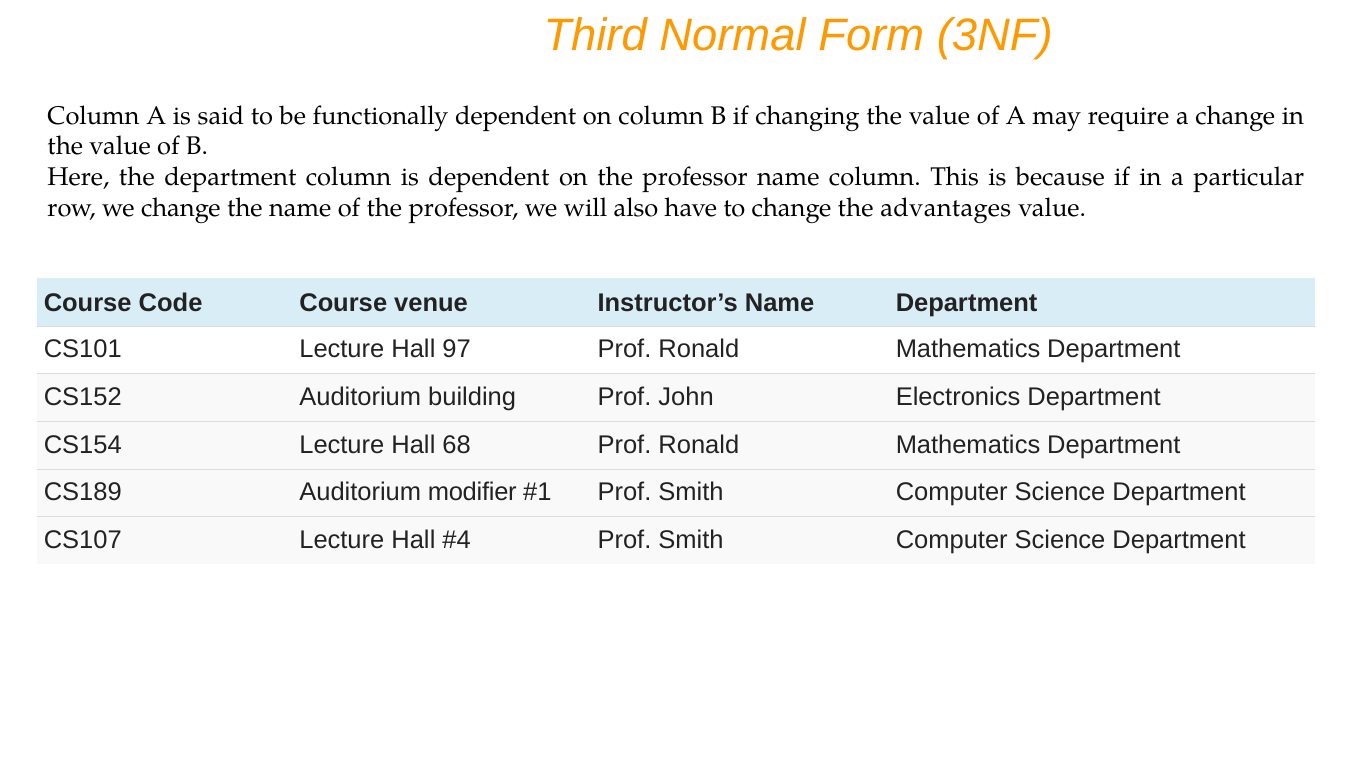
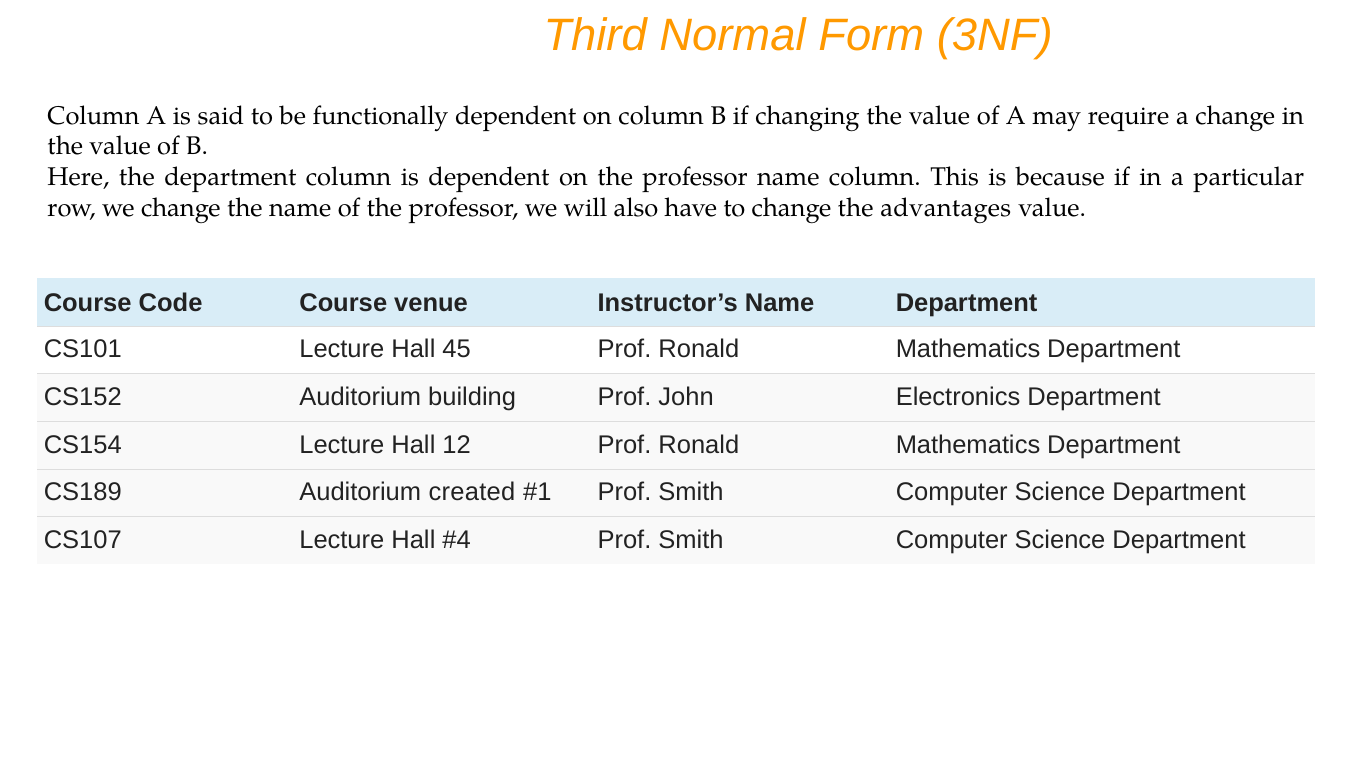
97: 97 -> 45
68: 68 -> 12
modifier: modifier -> created
